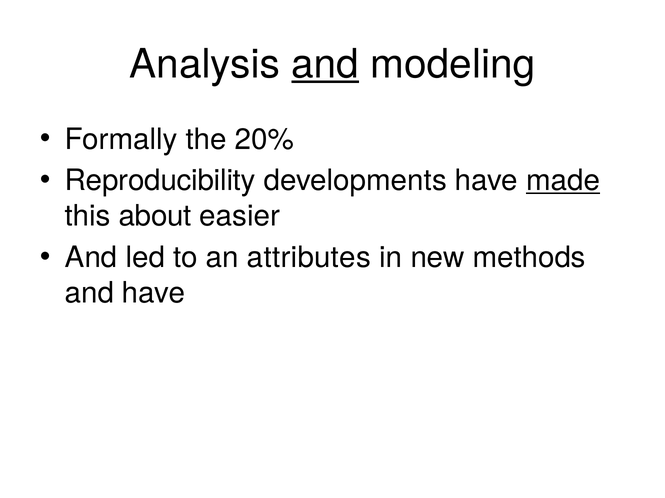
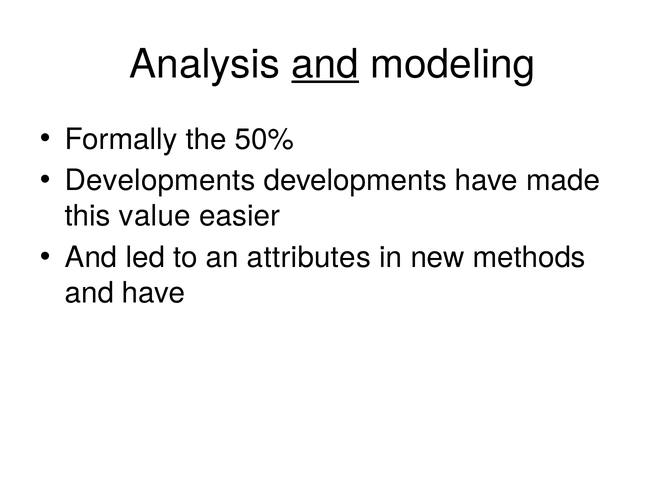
20%: 20% -> 50%
Reproducibility at (160, 181): Reproducibility -> Developments
made underline: present -> none
about: about -> value
